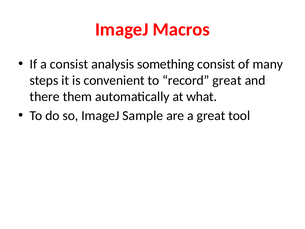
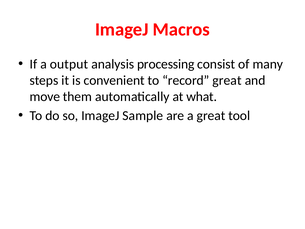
a consist: consist -> output
something: something -> processing
there: there -> move
